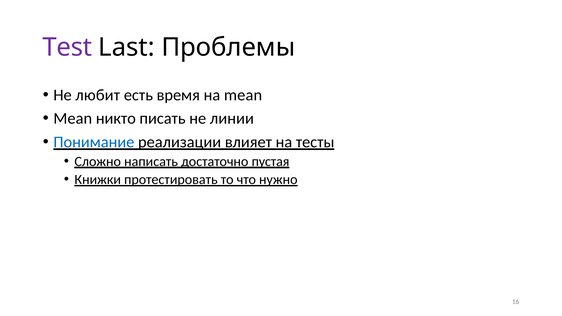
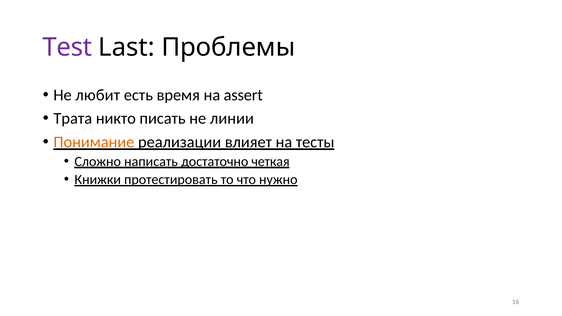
на mean: mean -> assert
Mean at (73, 119): Mean -> Трата
Понимание colour: blue -> orange
пустая: пустая -> четкая
